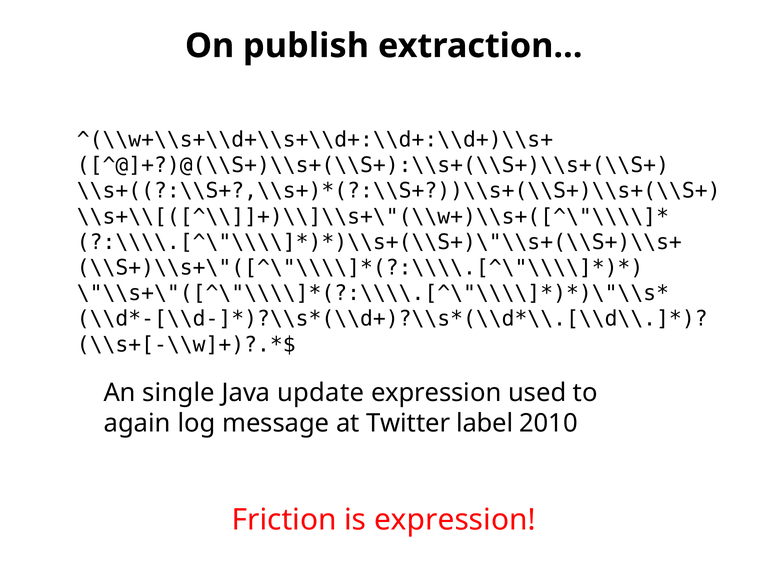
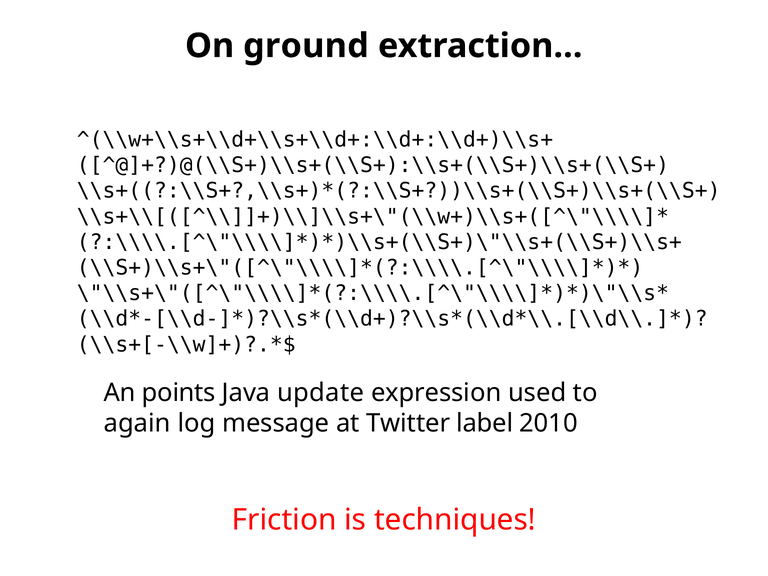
publish: publish -> ground
single: single -> points
is expression: expression -> techniques
